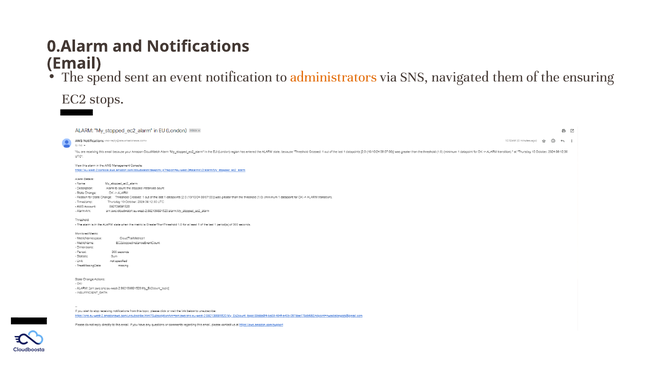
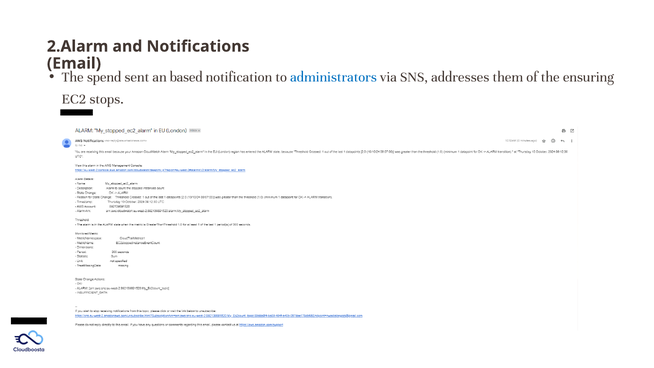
0.Alarm: 0.Alarm -> 2.Alarm
event: event -> based
administrators colour: orange -> blue
navigated: navigated -> addresses
